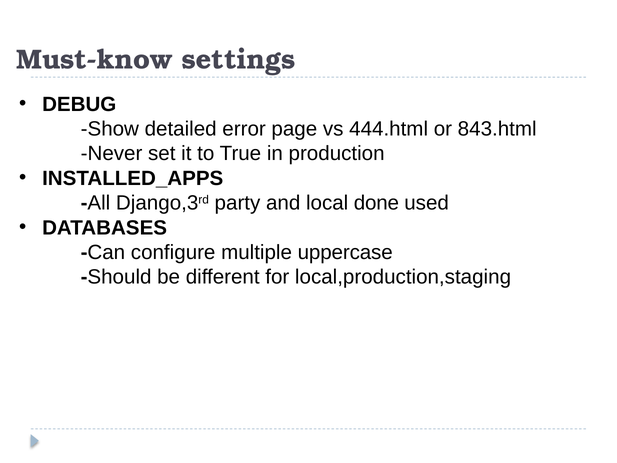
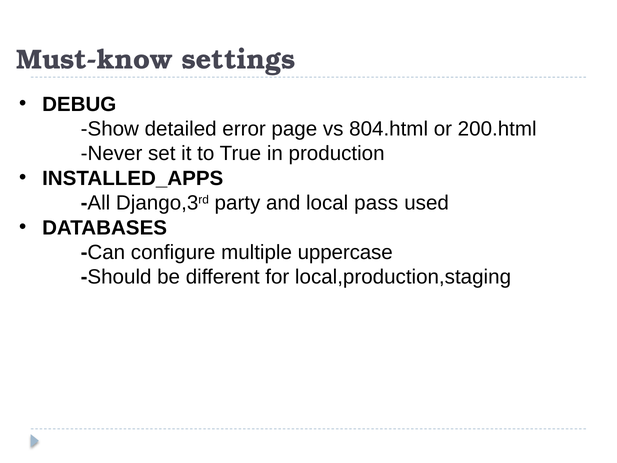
444.html: 444.html -> 804.html
843.html: 843.html -> 200.html
done: done -> pass
